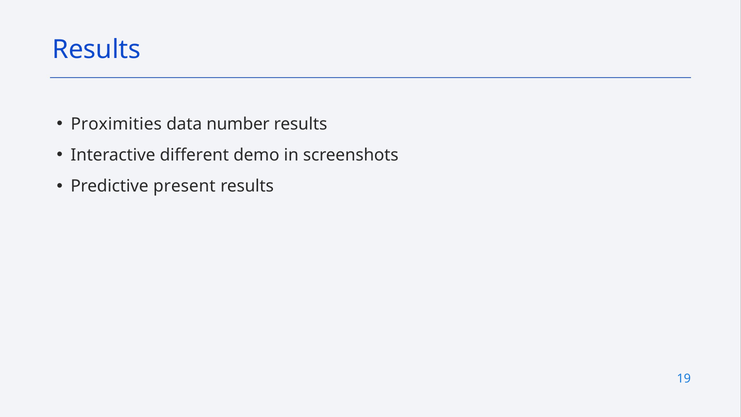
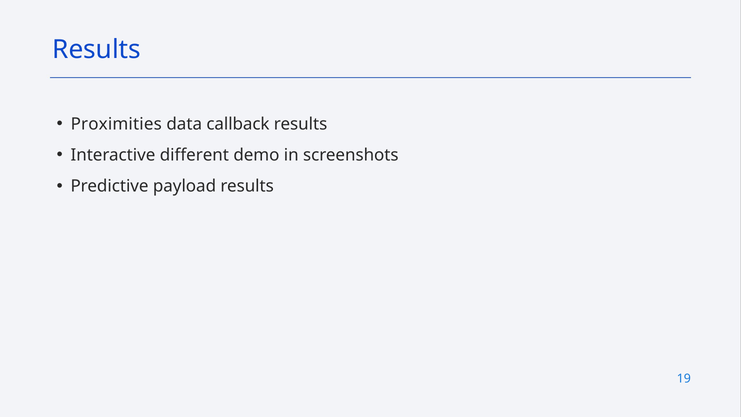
number: number -> callback
present: present -> payload
